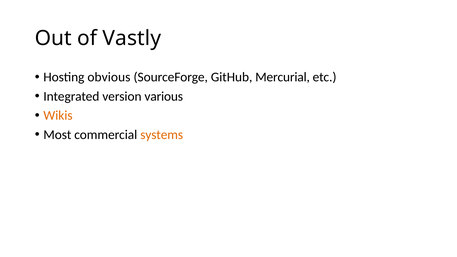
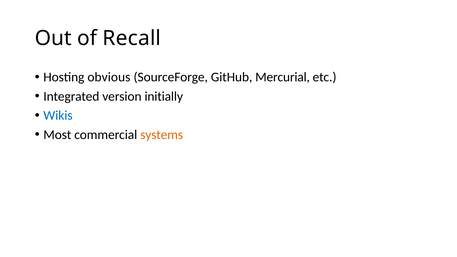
Vastly: Vastly -> Recall
various: various -> initially
Wikis colour: orange -> blue
